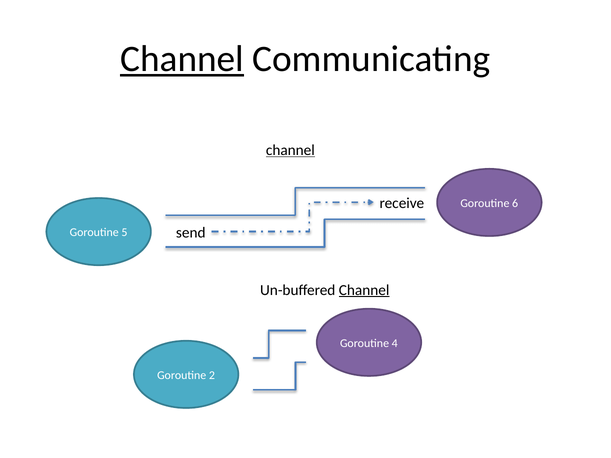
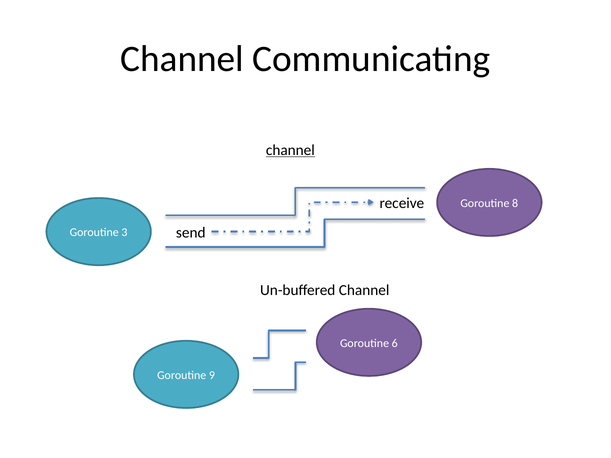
Channel at (182, 59) underline: present -> none
6: 6 -> 8
5: 5 -> 3
Channel at (364, 290) underline: present -> none
4: 4 -> 6
2: 2 -> 9
